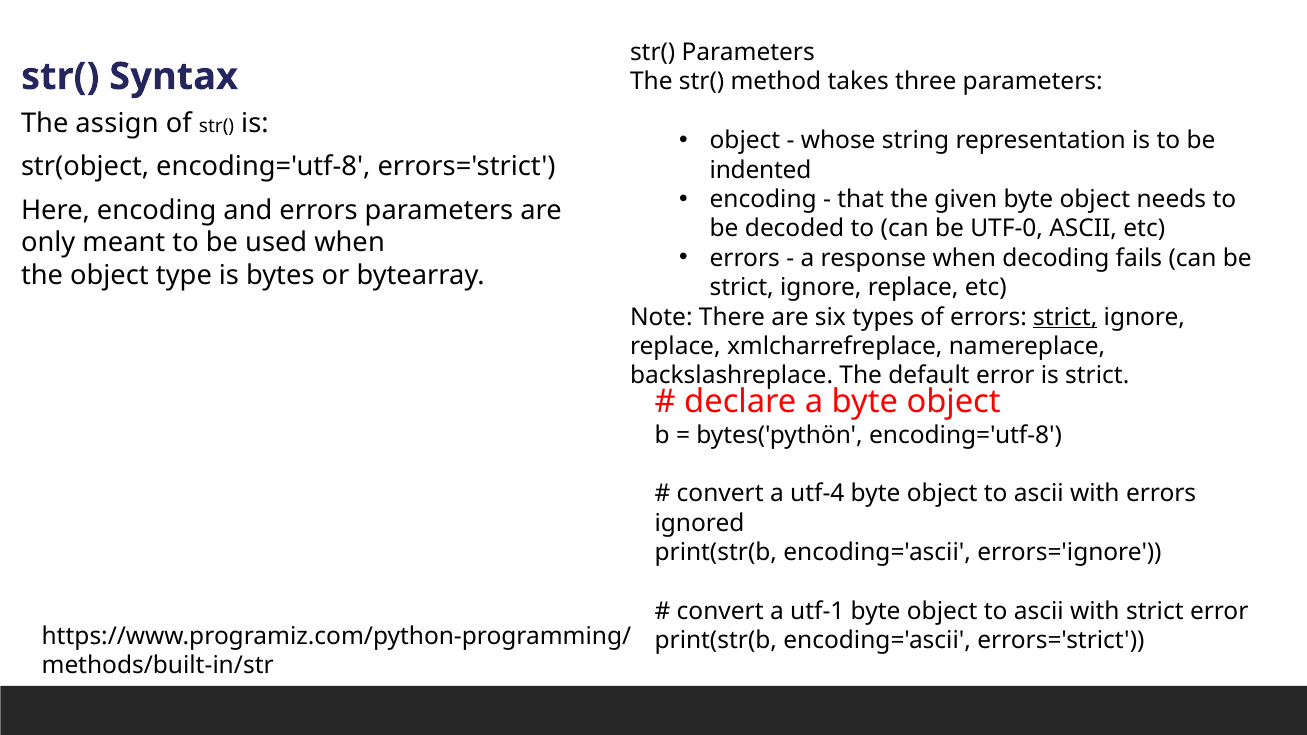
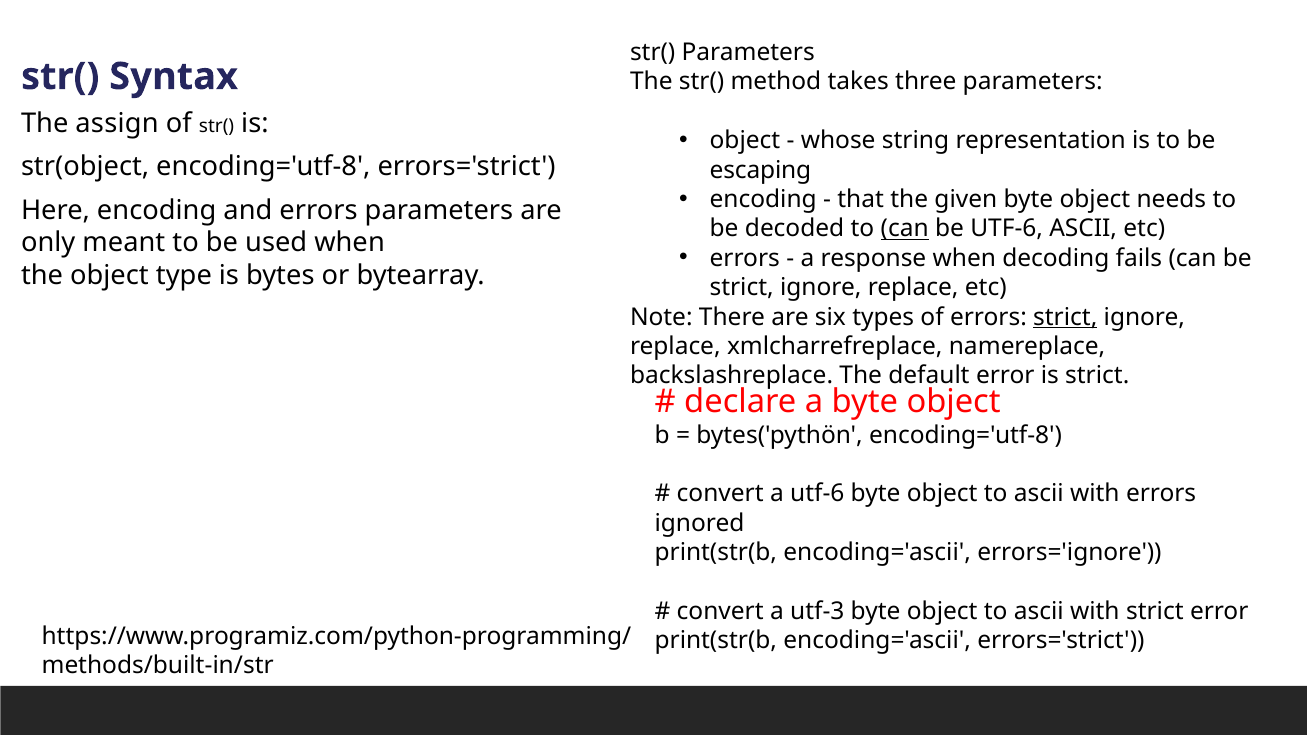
indented: indented -> escaping
can at (905, 229) underline: none -> present
be UTF-0: UTF-0 -> UTF-6
a utf-4: utf-4 -> utf-6
utf-1: utf-1 -> utf-3
